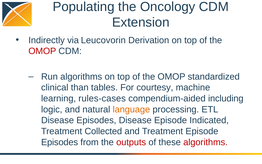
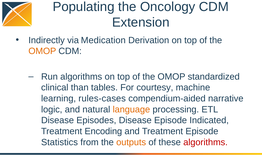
Leucovorin: Leucovorin -> Medication
OMOP at (42, 51) colour: red -> orange
including: including -> narrative
Collected: Collected -> Encoding
Episodes at (60, 142): Episodes -> Statistics
outputs colour: red -> orange
